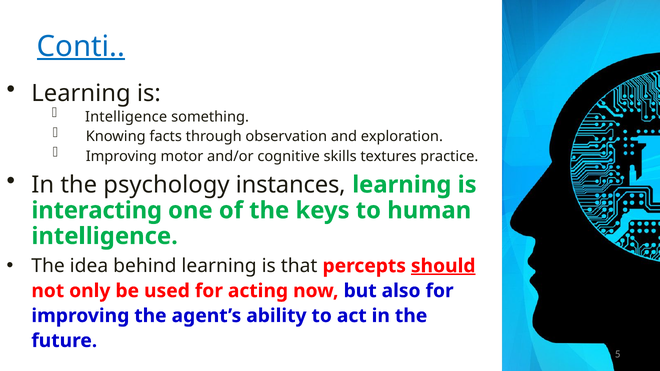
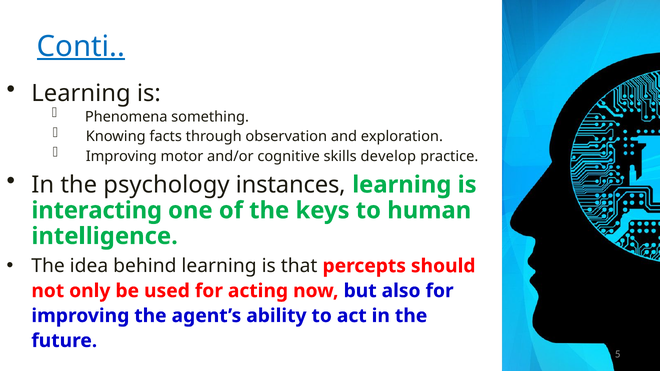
Intelligence at (126, 117): Intelligence -> Phenomena
textures: textures -> develop
should underline: present -> none
